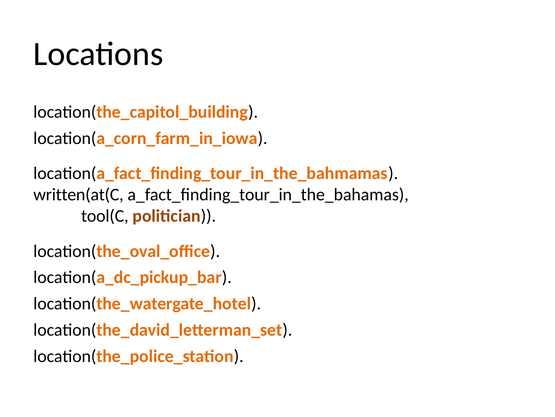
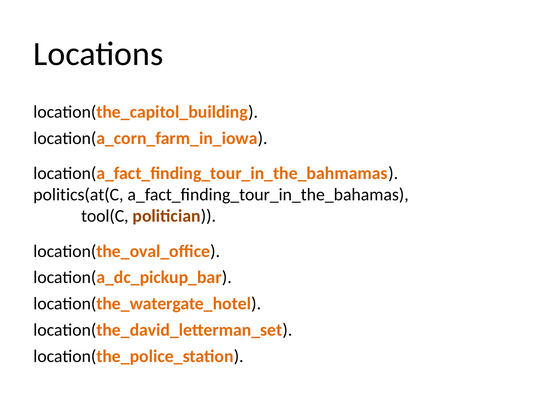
written(at(C: written(at(C -> politics(at(C
